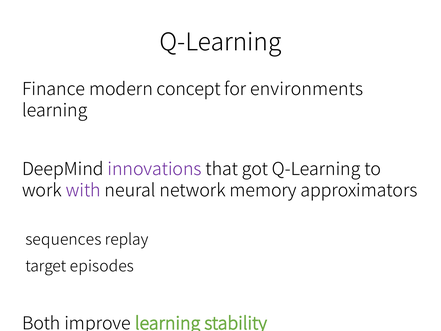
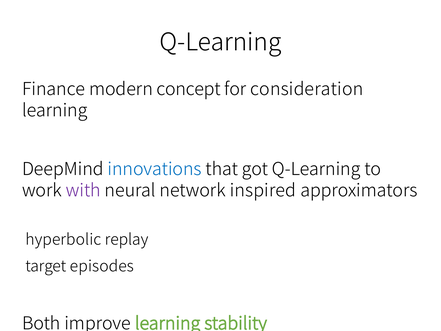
environments: environments -> consideration
innovations colour: purple -> blue
memory: memory -> inspired
sequences: sequences -> hyperbolic
